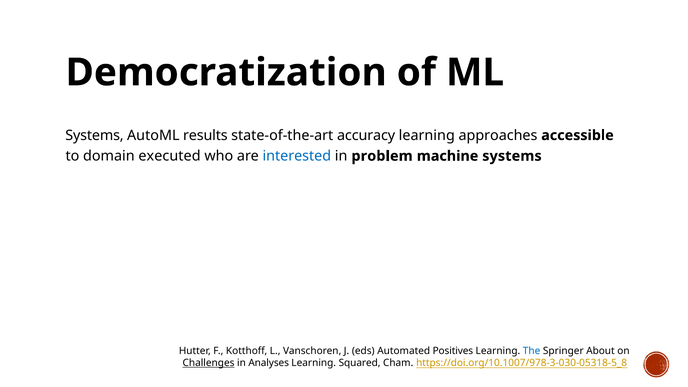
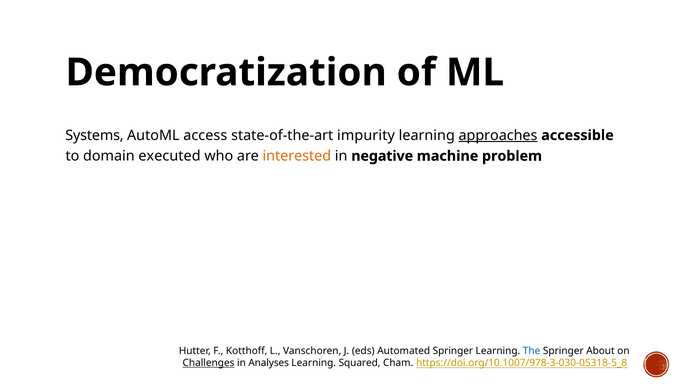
results: results -> access
accuracy: accuracy -> impurity
approaches underline: none -> present
interested colour: blue -> orange
problem: problem -> negative
machine systems: systems -> problem
Automated Positives: Positives -> Springer
